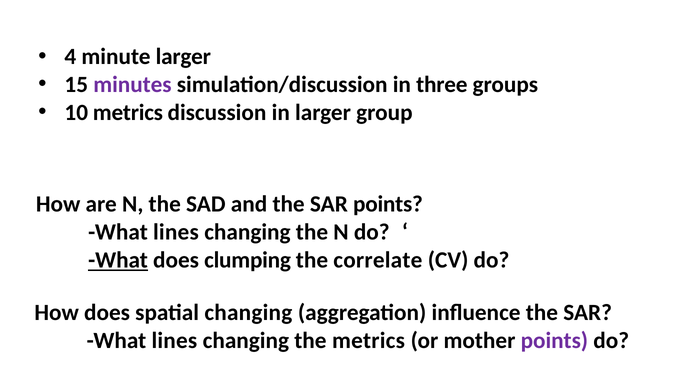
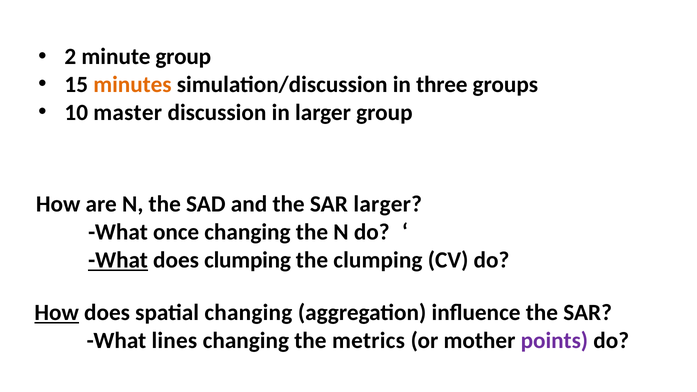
4: 4 -> 2
minute larger: larger -> group
minutes colour: purple -> orange
10 metrics: metrics -> master
SAR points: points -> larger
lines at (176, 232): lines -> once
the correlate: correlate -> clumping
How at (57, 313) underline: none -> present
